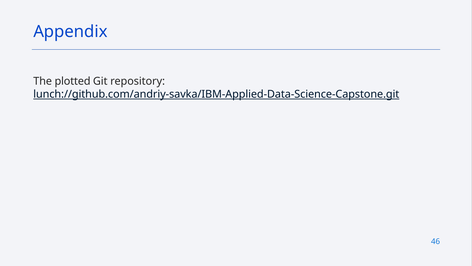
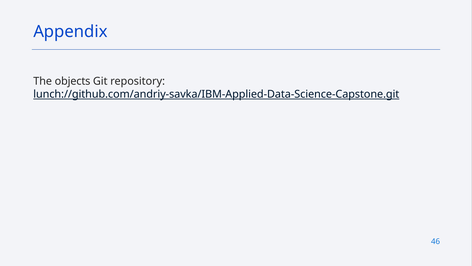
plotted: plotted -> objects
